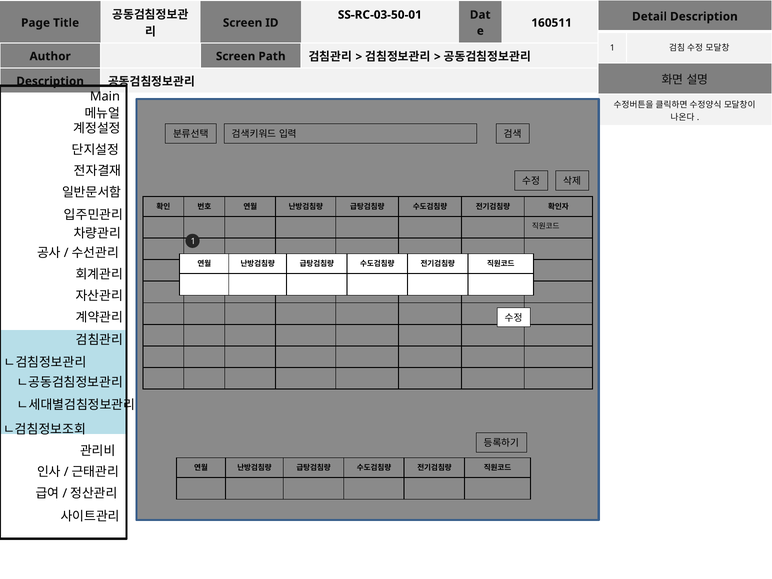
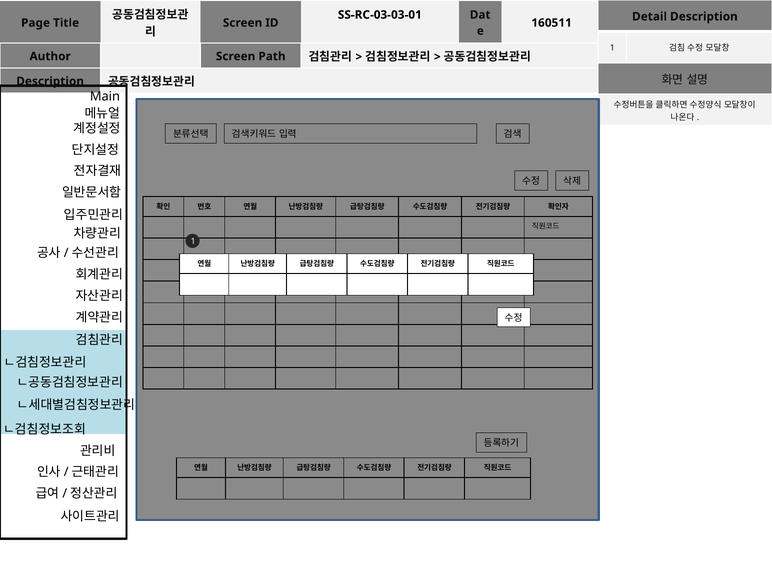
SS-RC-03-50-01: SS-RC-03-50-01 -> SS-RC-03-03-01
